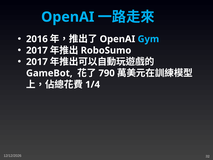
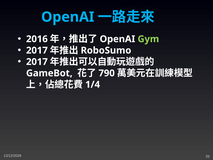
Gym colour: light blue -> light green
